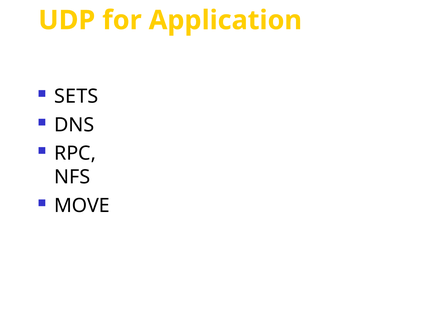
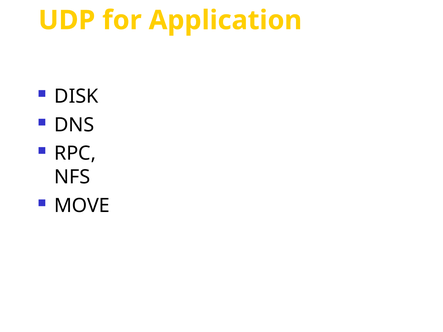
SETS: SETS -> DISK
